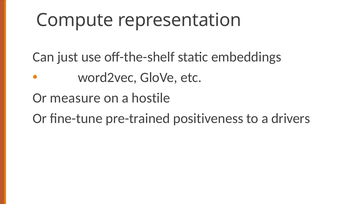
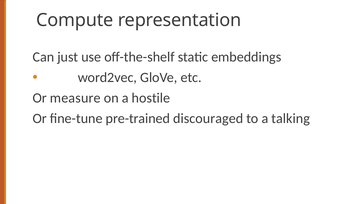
positiveness: positiveness -> discouraged
drivers: drivers -> talking
